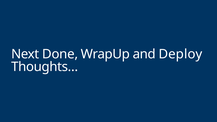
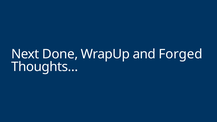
Deploy: Deploy -> Forged
